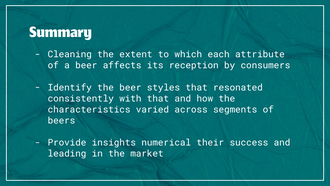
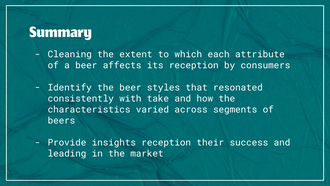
with that: that -> take
insights numerical: numerical -> reception
